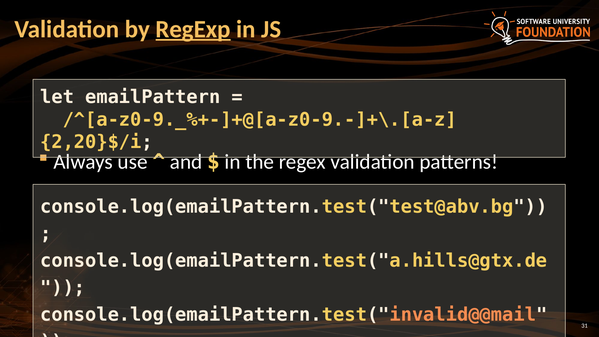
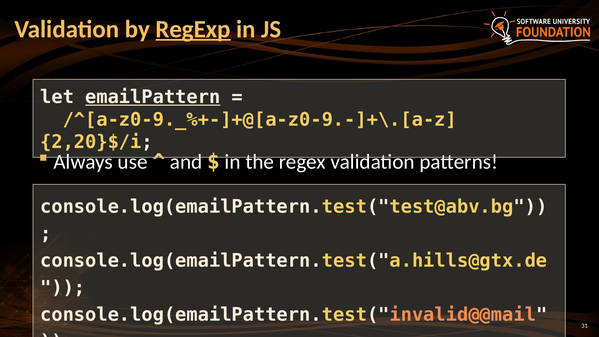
emailPattern underline: none -> present
